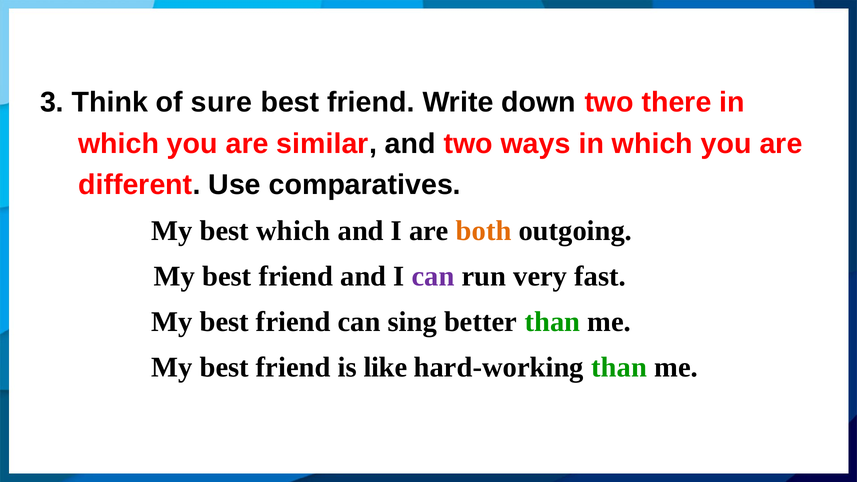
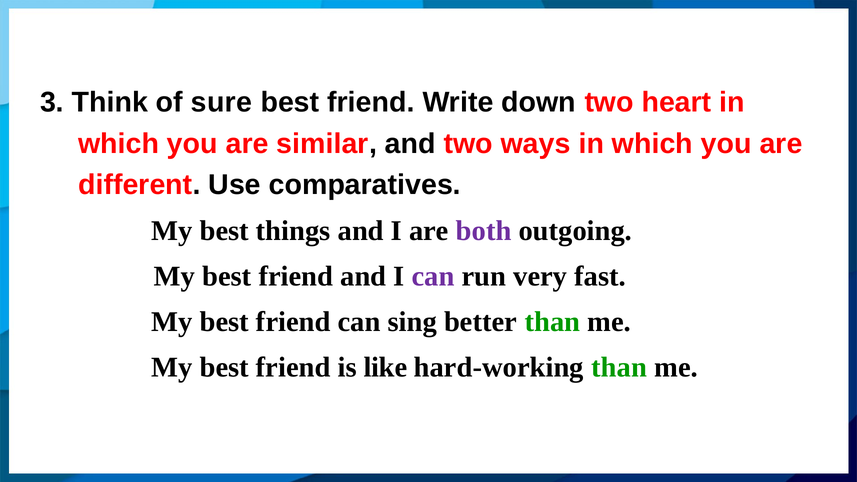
there: there -> heart
best which: which -> things
both colour: orange -> purple
